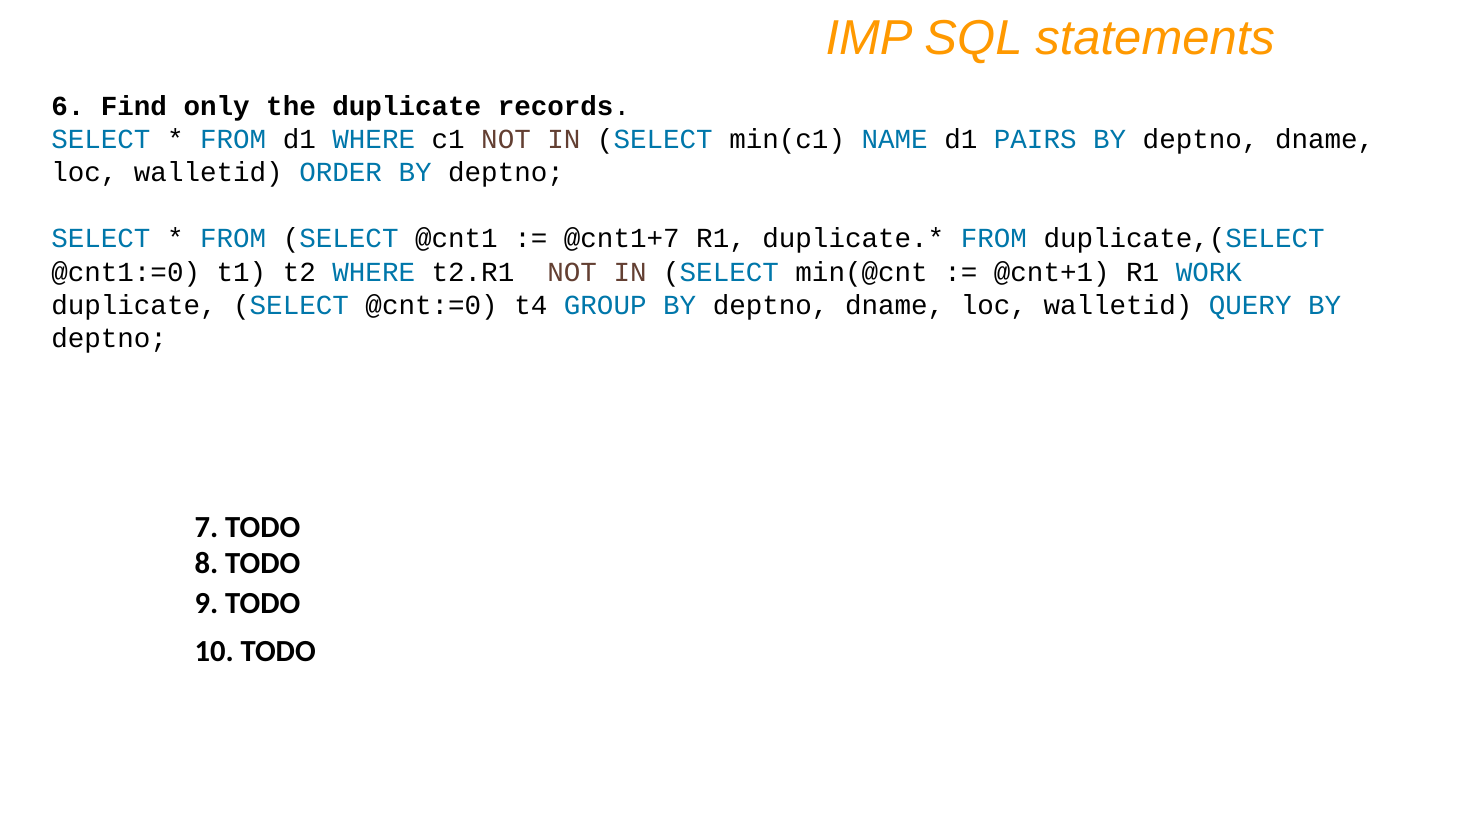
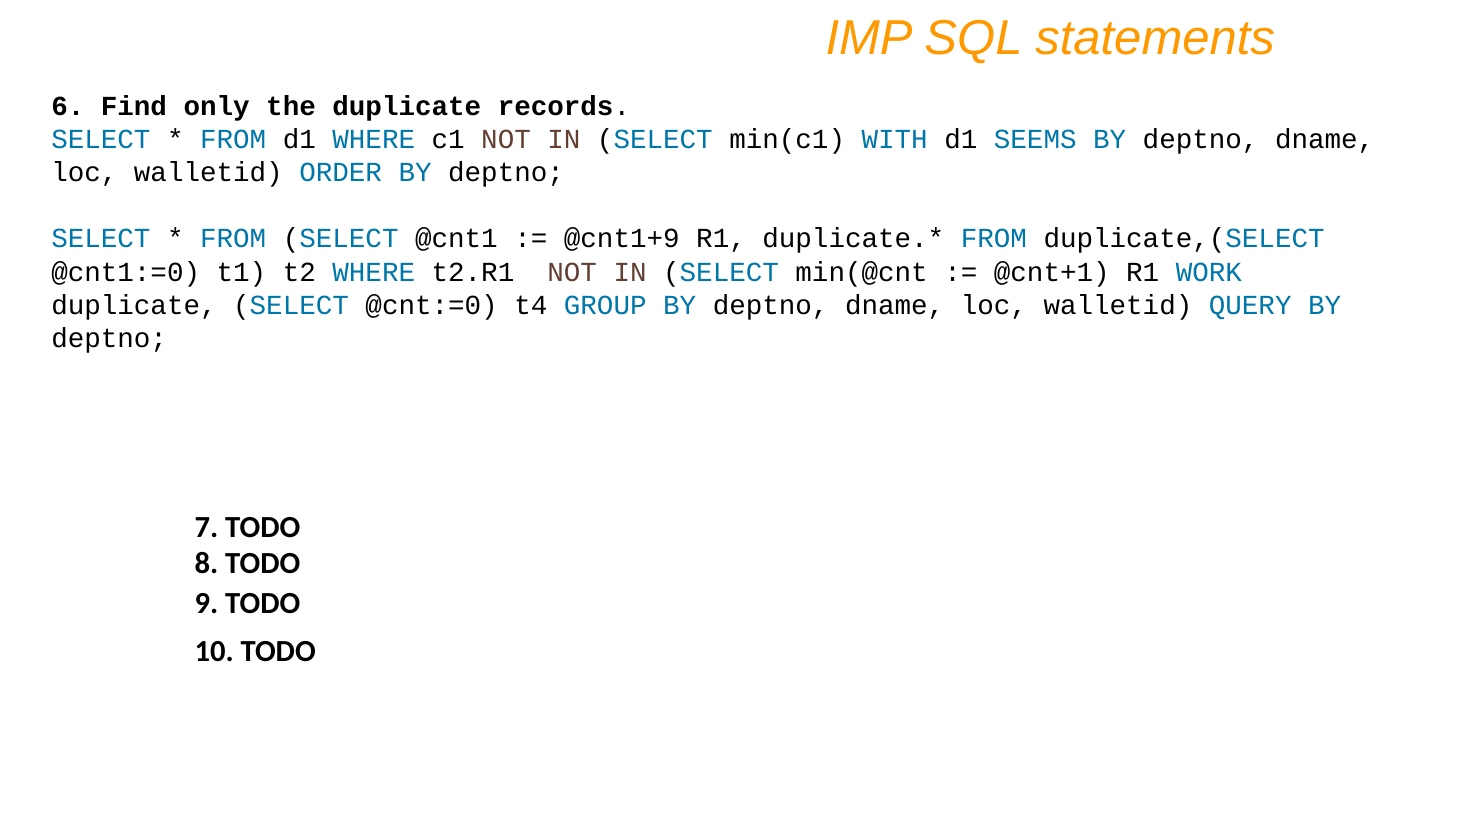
NAME: NAME -> WITH
PAIRS: PAIRS -> SEEMS
@cnt1+7: @cnt1+7 -> @cnt1+9
